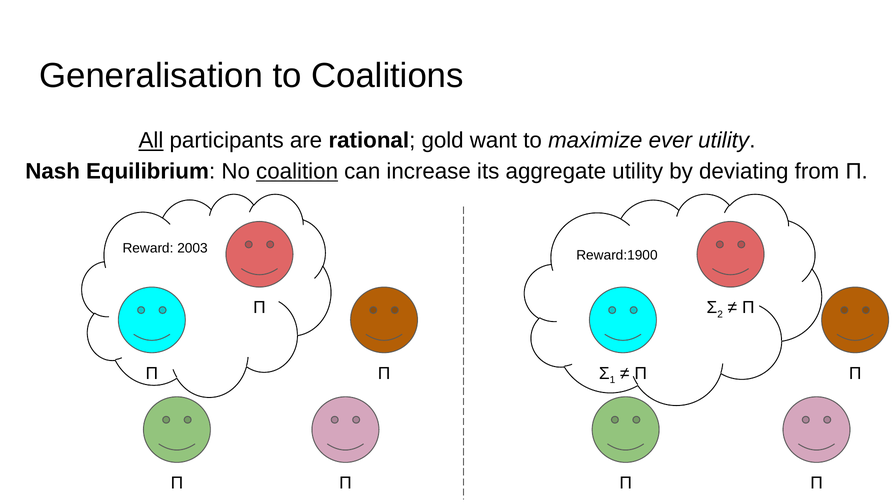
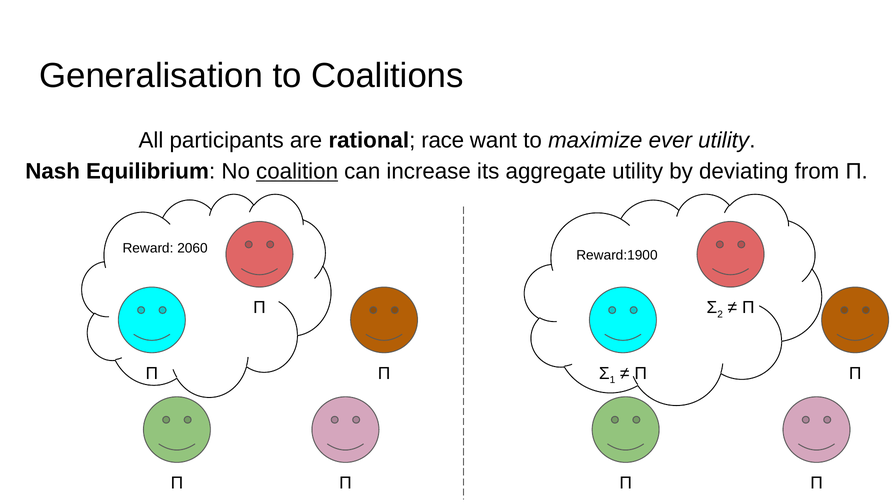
All underline: present -> none
gold: gold -> race
2003: 2003 -> 2060
